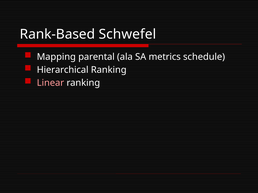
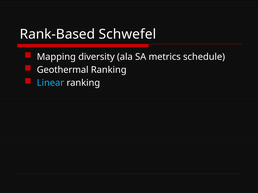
parental: parental -> diversity
Hierarchical: Hierarchical -> Geothermal
Linear colour: pink -> light blue
